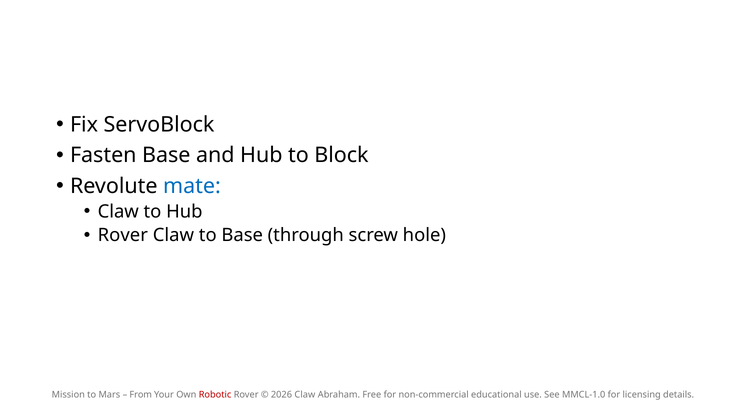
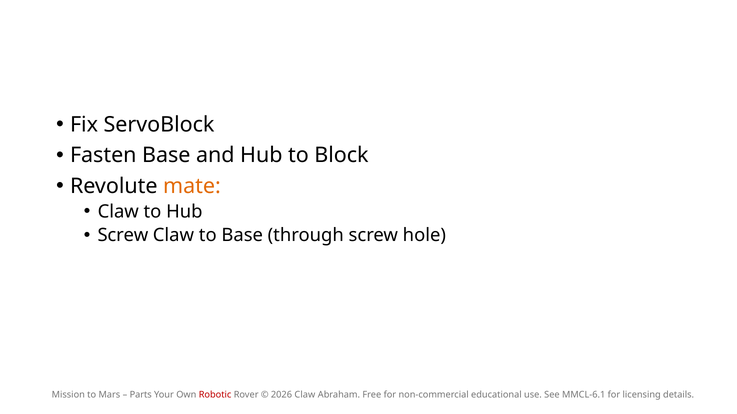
mate colour: blue -> orange
Rover at (123, 236): Rover -> Screw
From: From -> Parts
MMCL-1.0: MMCL-1.0 -> MMCL-6.1
